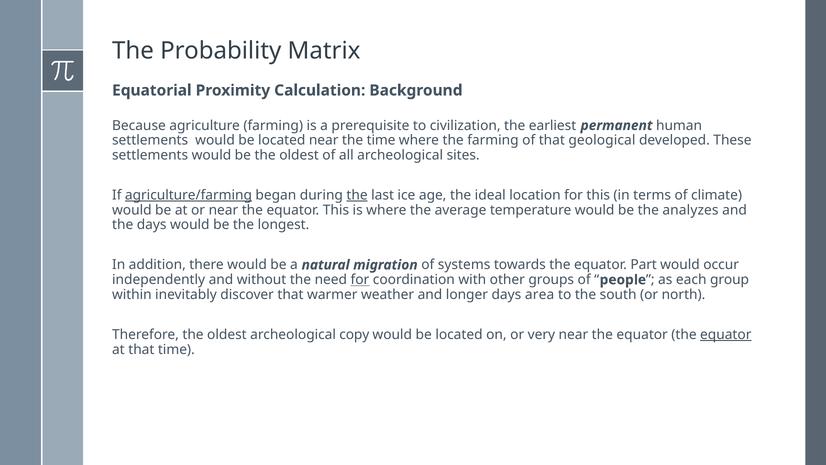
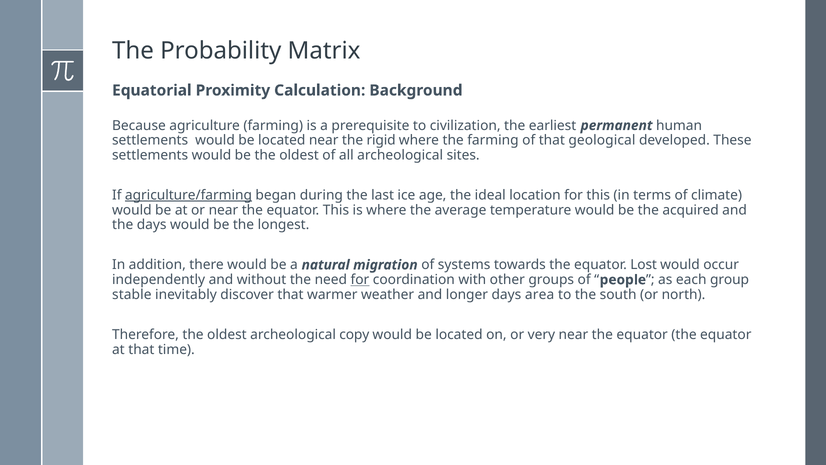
the time: time -> rigid
the at (357, 195) underline: present -> none
analyzes: analyzes -> acquired
Part: Part -> Lost
within: within -> stable
equator at (726, 334) underline: present -> none
